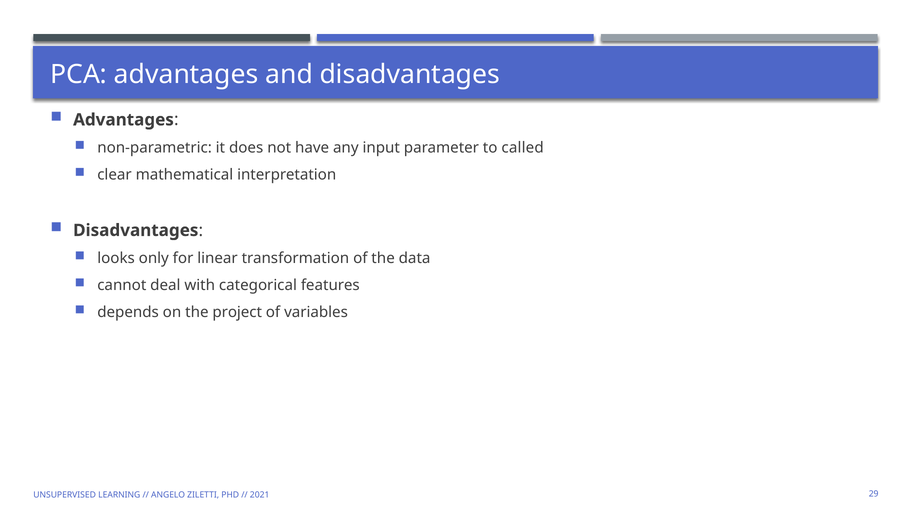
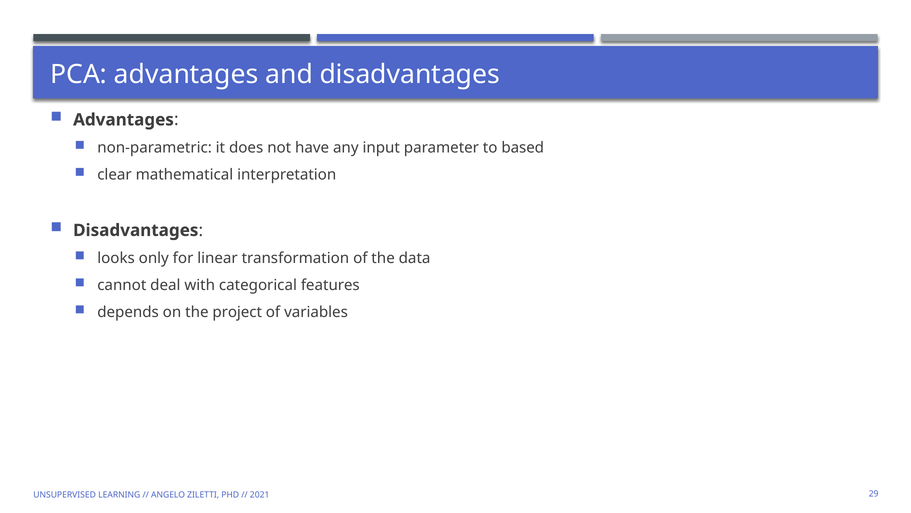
called: called -> based
